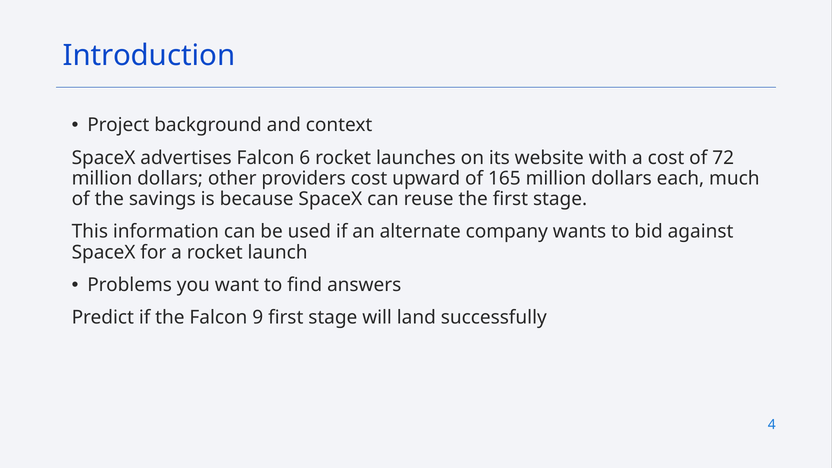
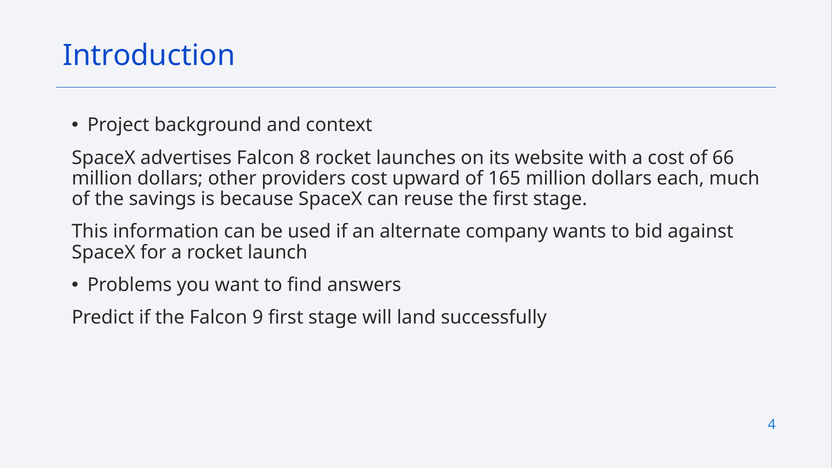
6: 6 -> 8
72: 72 -> 66
